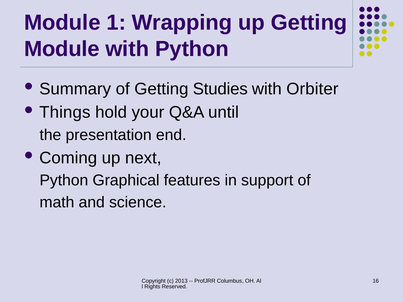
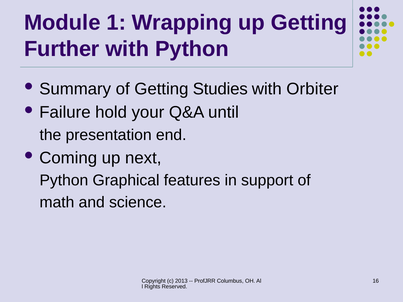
Module at (62, 49): Module -> Further
Things: Things -> Failure
